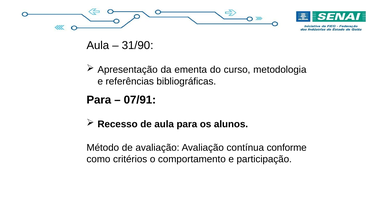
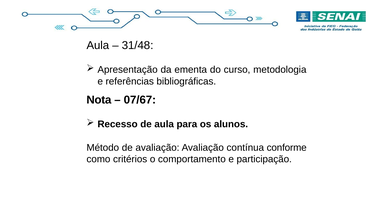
31/90: 31/90 -> 31/48
Para at (99, 100): Para -> Nota
07/91: 07/91 -> 07/67
